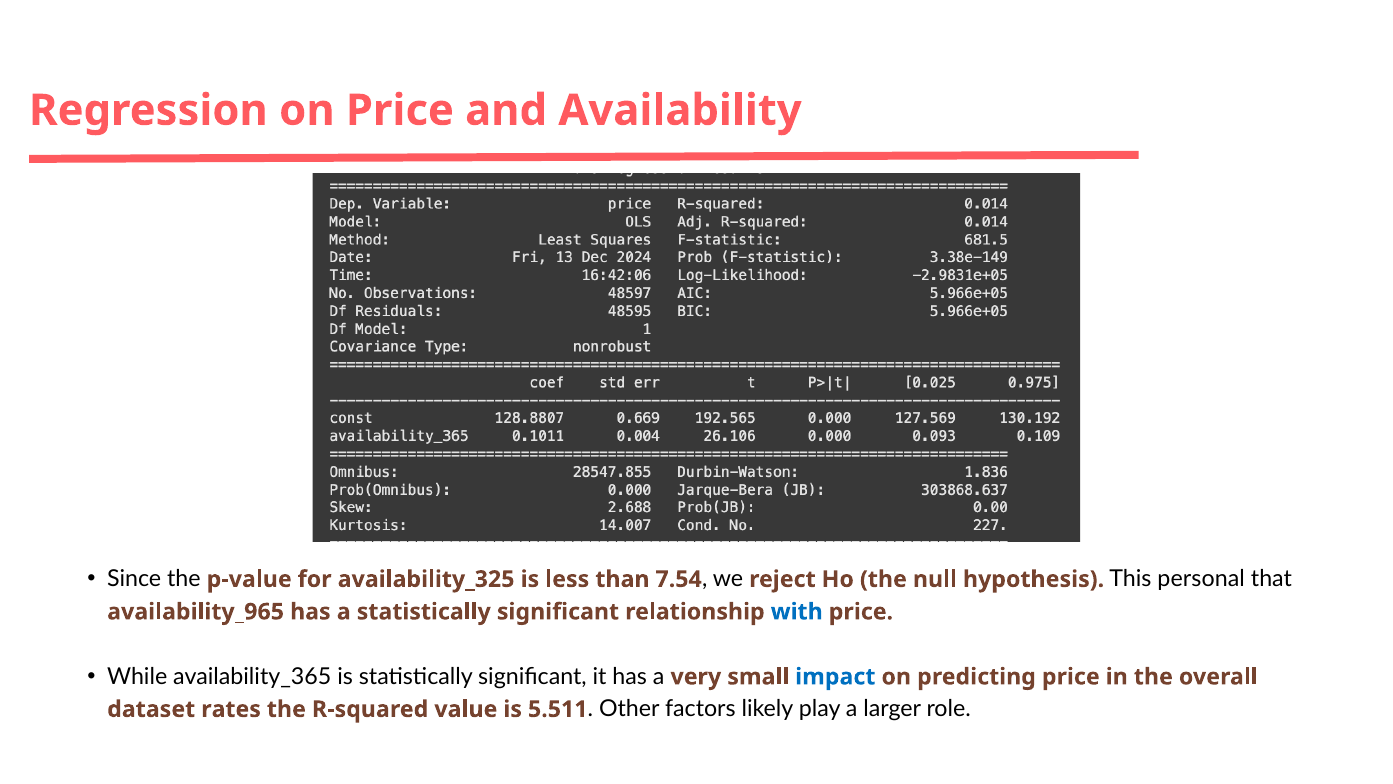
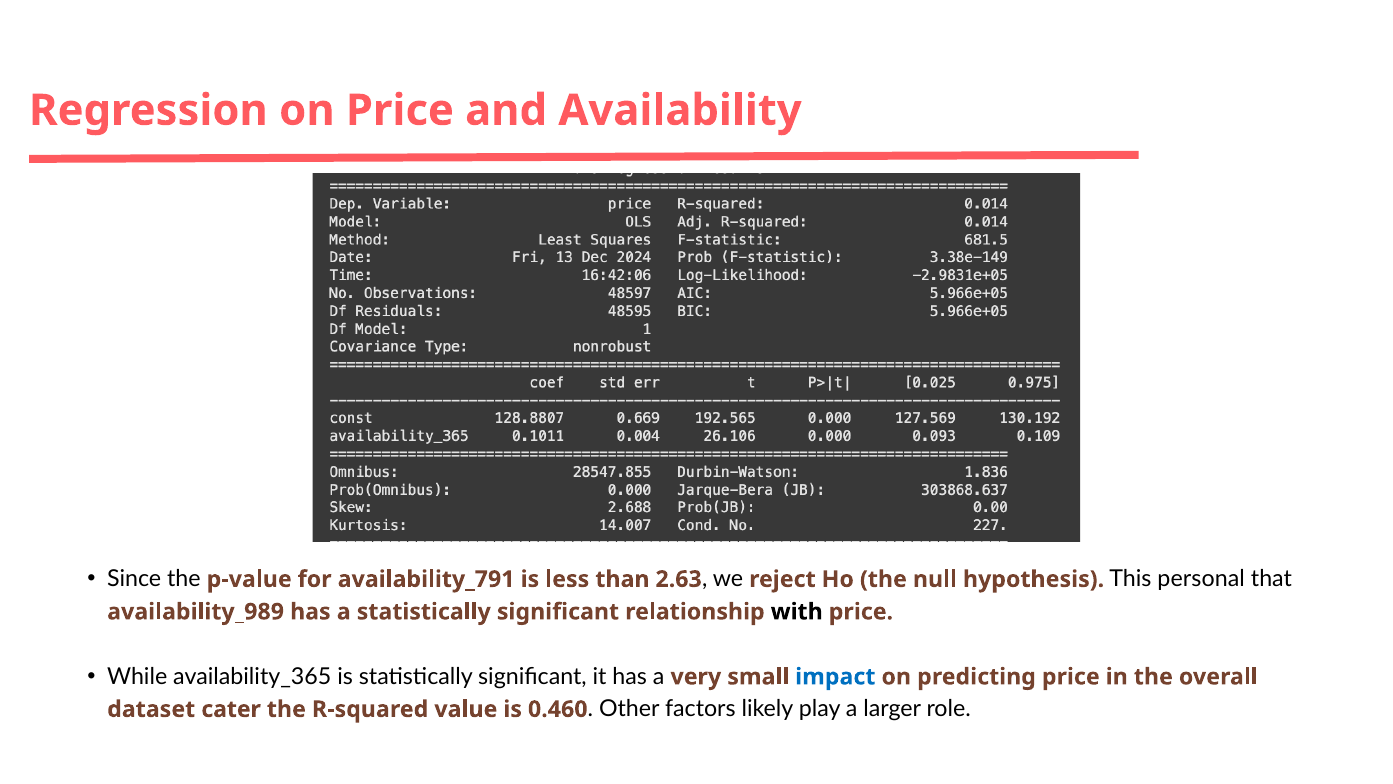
availability_325: availability_325 -> availability_791
7.54: 7.54 -> 2.63
availability_965: availability_965 -> availability_989
with colour: blue -> black
rates: rates -> cater
5.511: 5.511 -> 0.460
